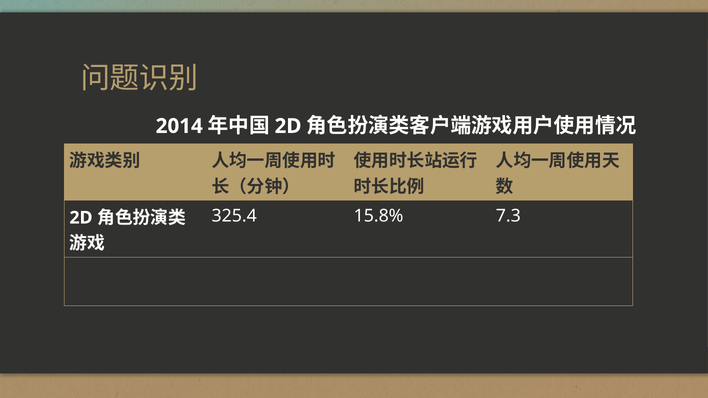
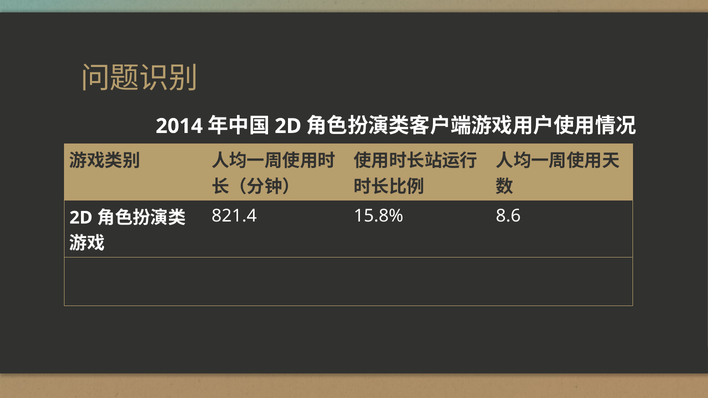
325.4: 325.4 -> 821.4
7.3: 7.3 -> 8.6
